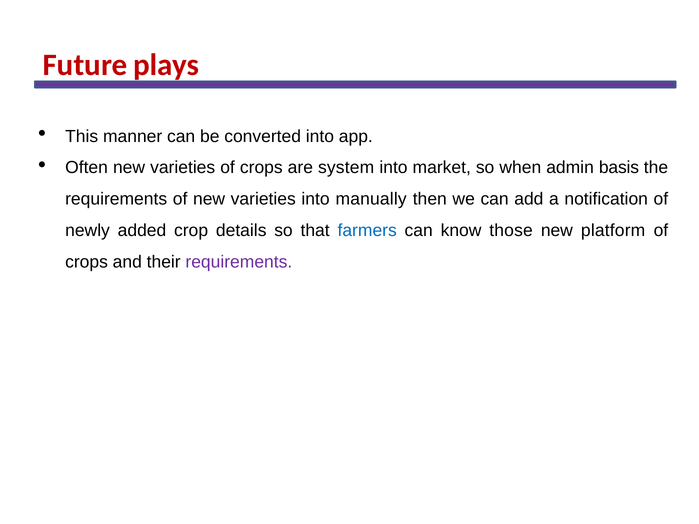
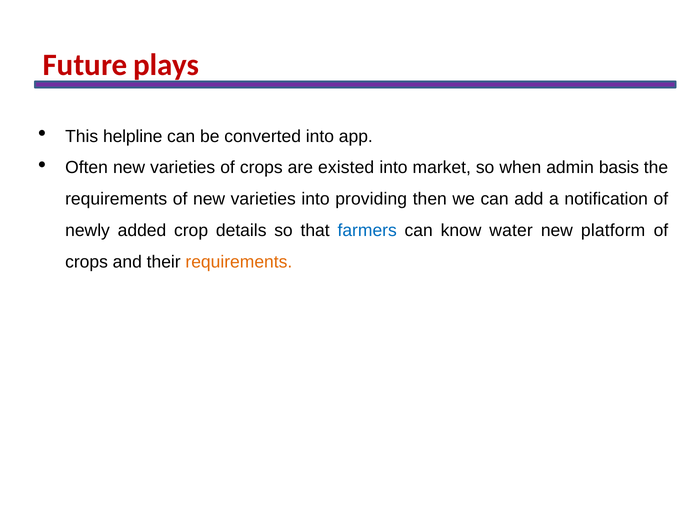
manner: manner -> helpline
system: system -> existed
manually: manually -> providing
those: those -> water
requirements at (239, 262) colour: purple -> orange
